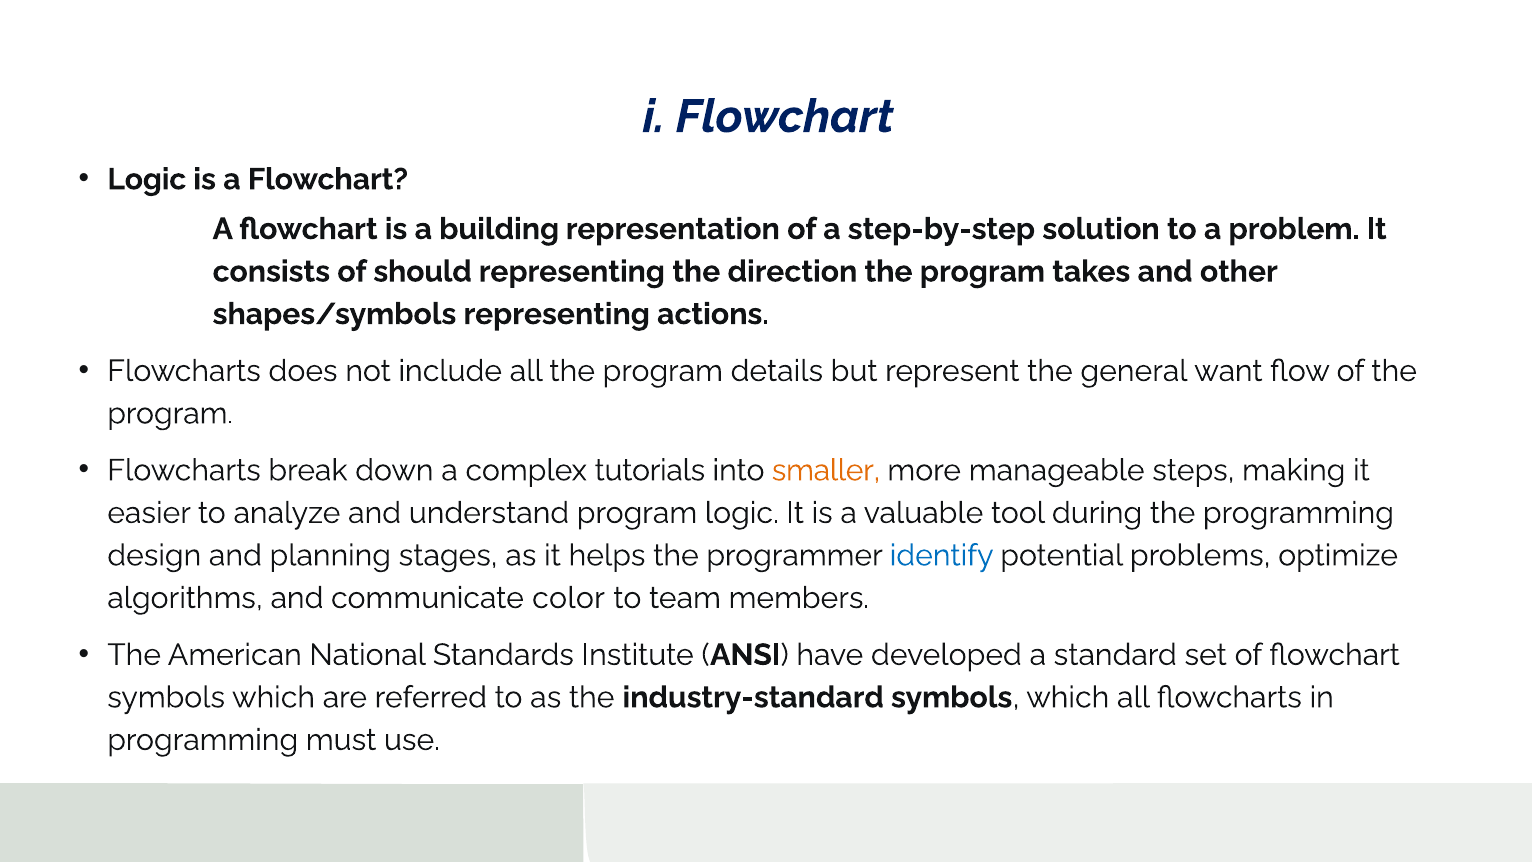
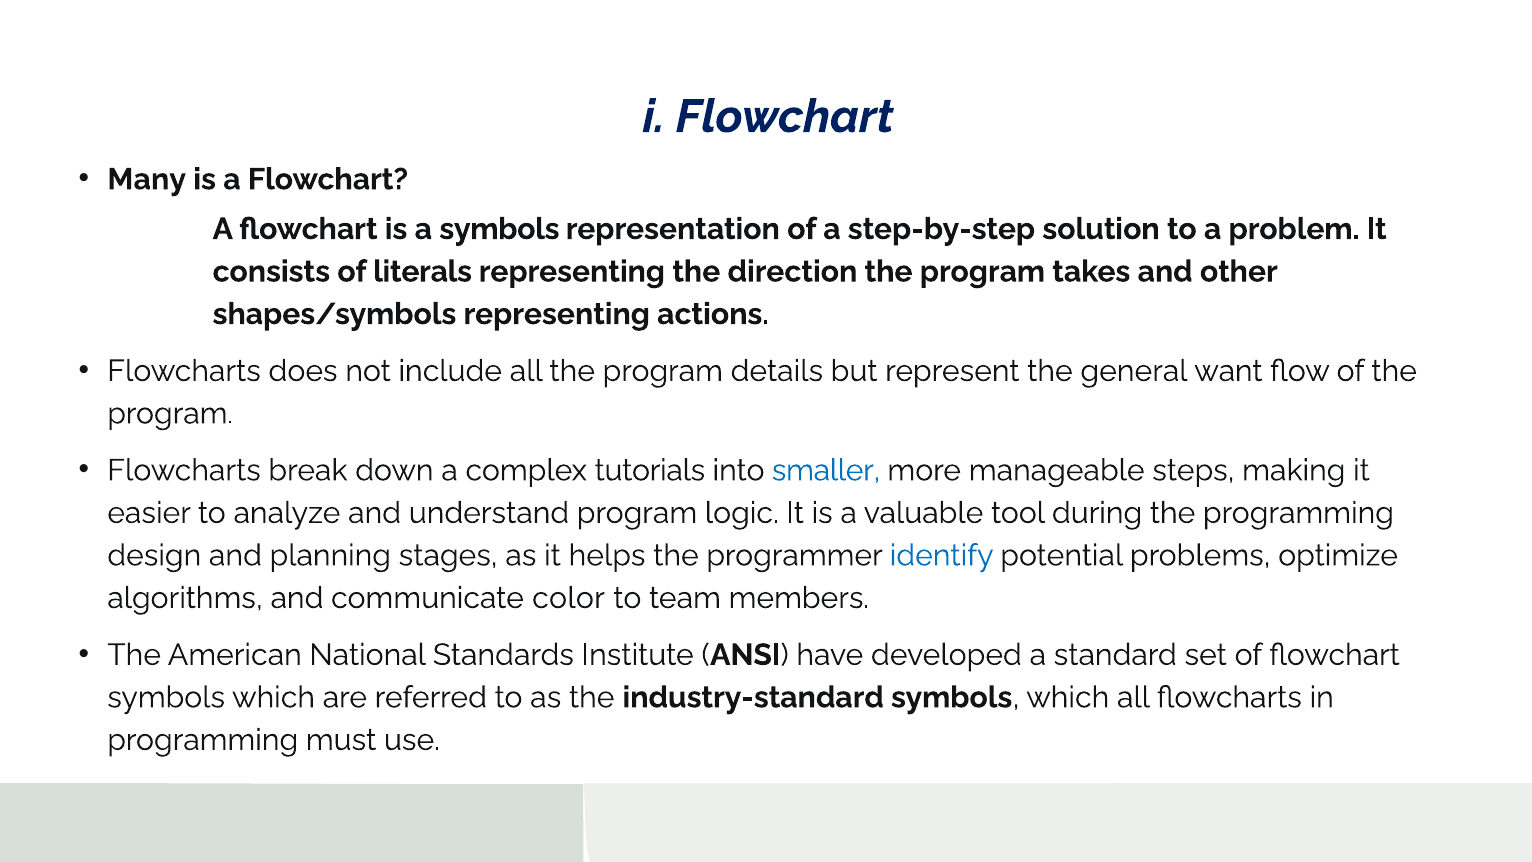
Logic at (147, 179): Logic -> Many
a building: building -> symbols
should: should -> literals
smaller colour: orange -> blue
